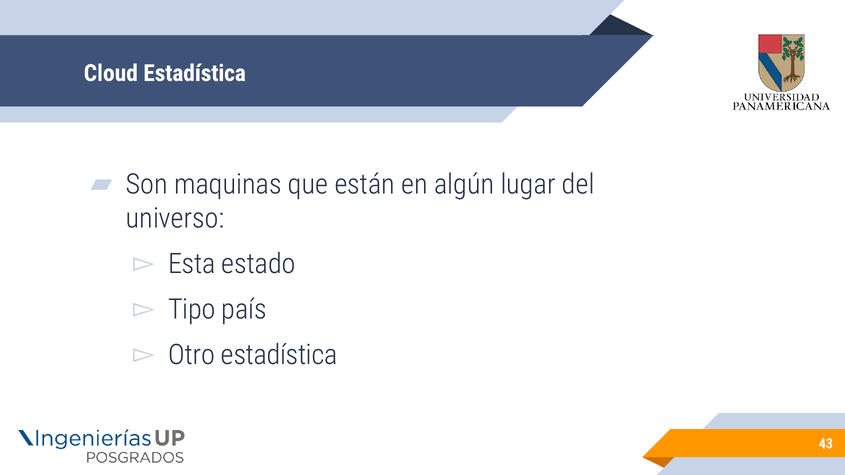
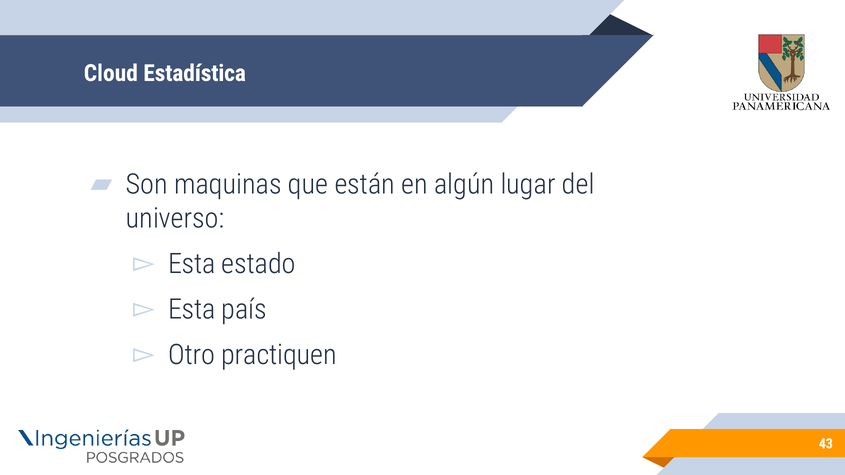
Tipo at (192, 310): Tipo -> Esta
Otro estadística: estadística -> practiquen
